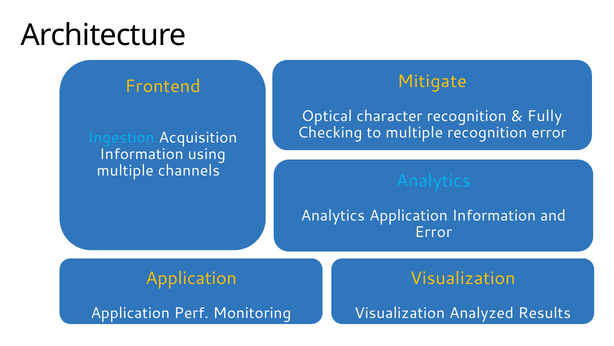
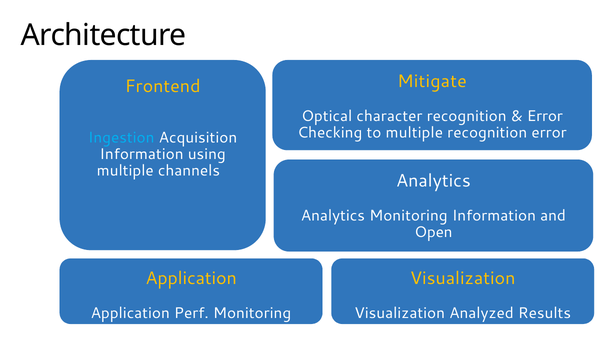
Fully at (545, 116): Fully -> Error
Analytics at (433, 181) colour: light blue -> white
Analytics Application: Application -> Monitoring
Error at (433, 232): Error -> Open
